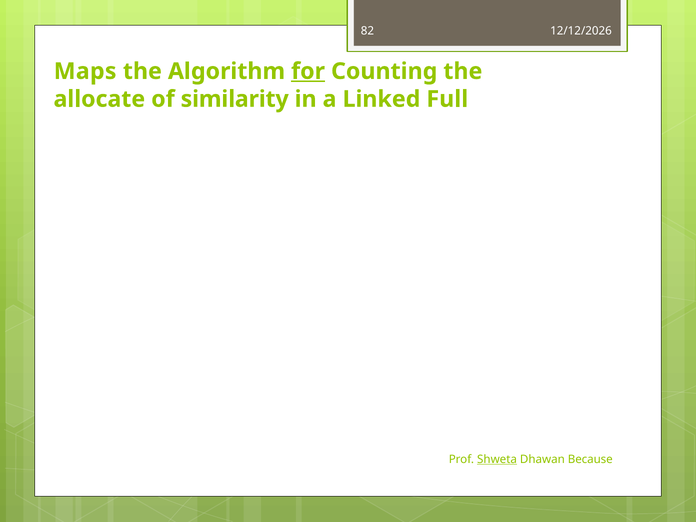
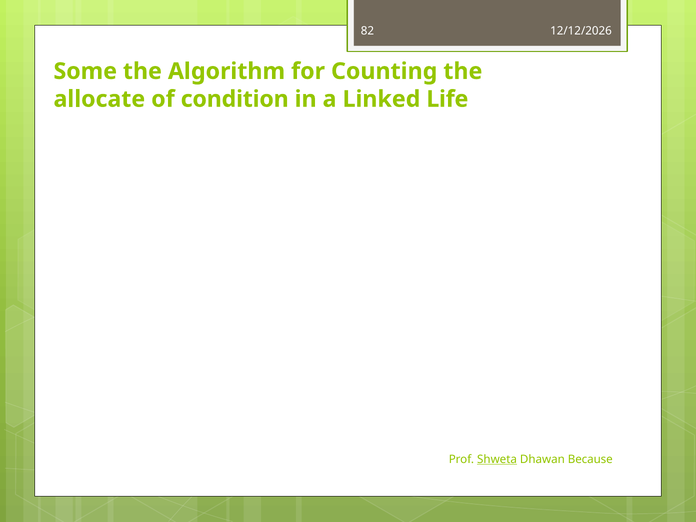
Maps: Maps -> Some
for underline: present -> none
similarity: similarity -> condition
Full: Full -> Life
